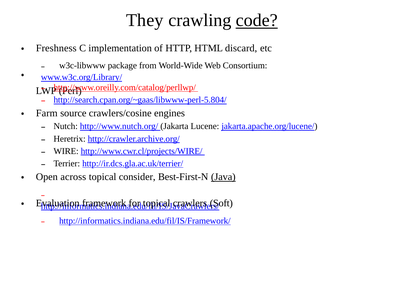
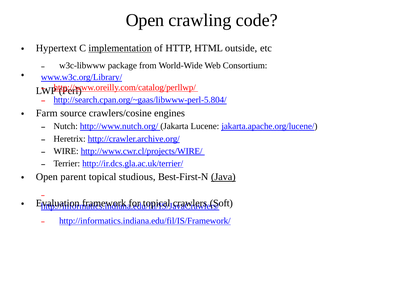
They at (145, 20): They -> Open
code underline: present -> none
Freshness: Freshness -> Hypertext
implementation underline: none -> present
discard: discard -> outside
across: across -> parent
consider: consider -> studious
